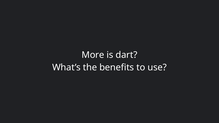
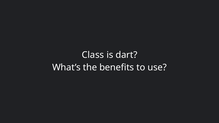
More: More -> Class
